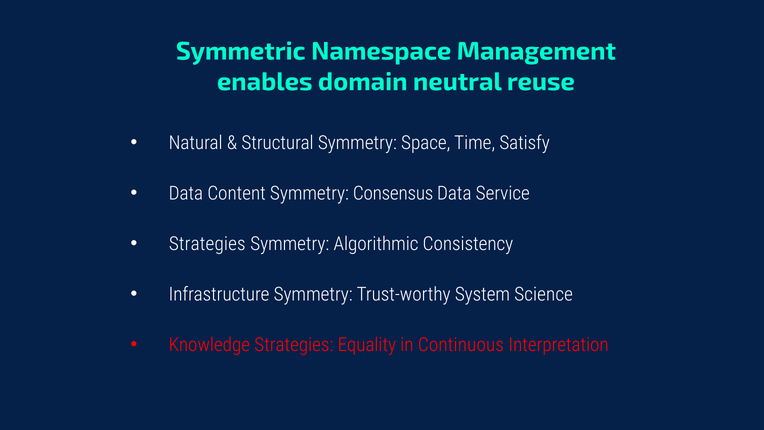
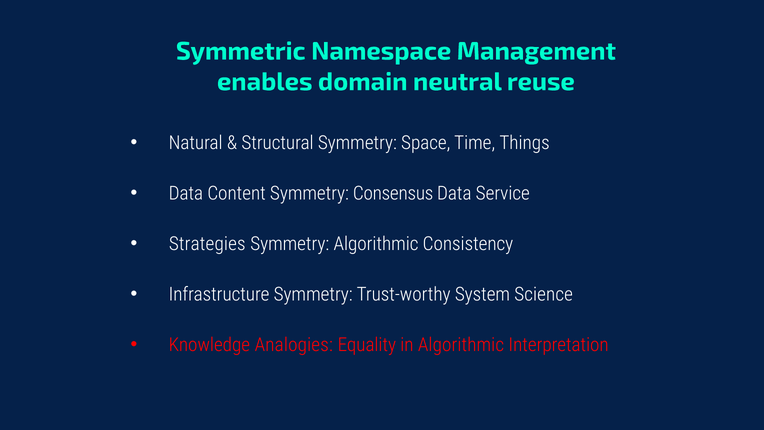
Satisfy: Satisfy -> Things
Knowledge Strategies: Strategies -> Analogies
in Continuous: Continuous -> Algorithmic
